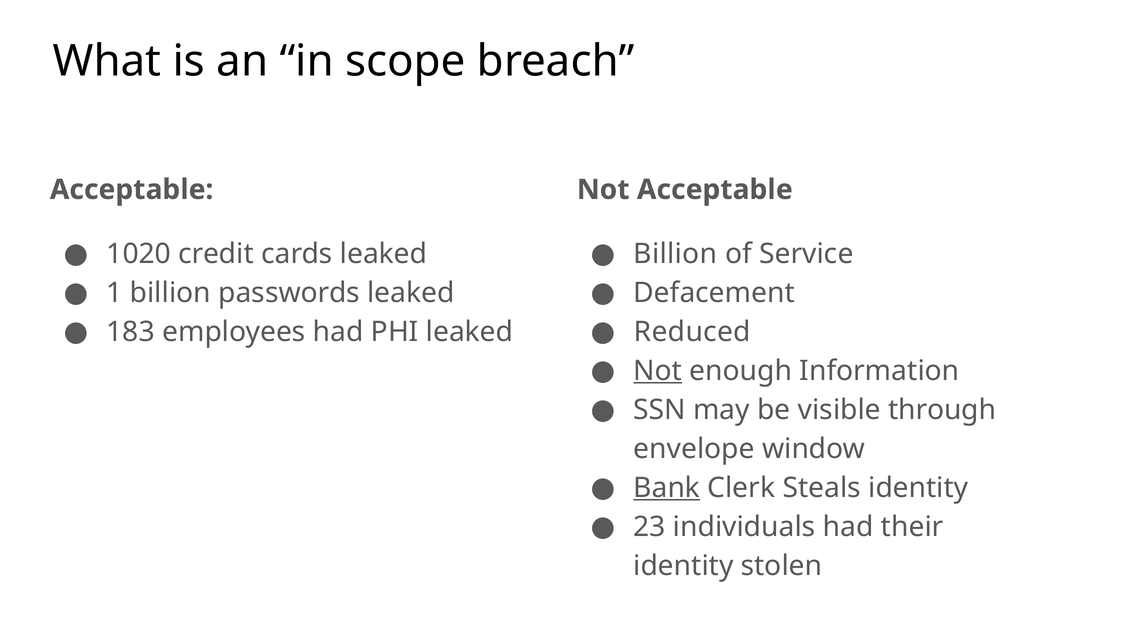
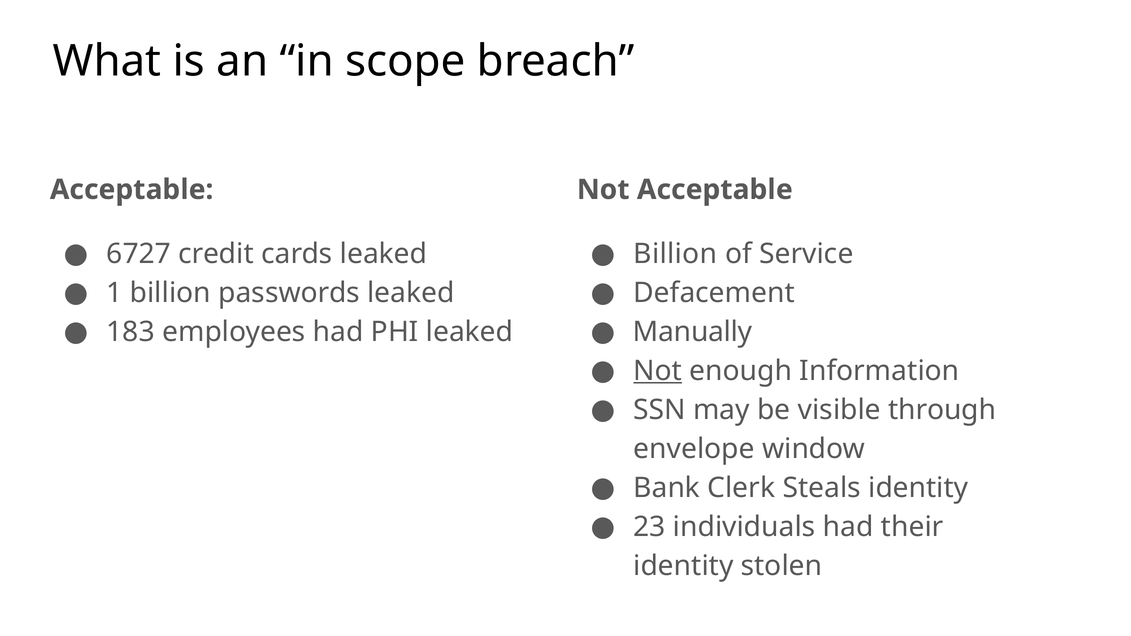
1020: 1020 -> 6727
Reduced: Reduced -> Manually
Bank underline: present -> none
